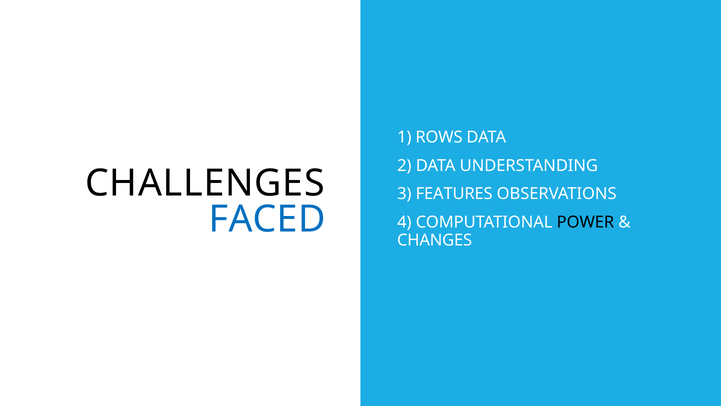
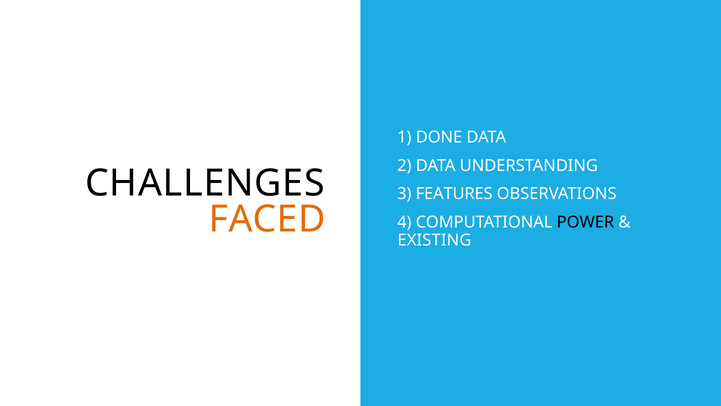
ROWS: ROWS -> DONE
FACED colour: blue -> orange
CHANGES: CHANGES -> EXISTING
